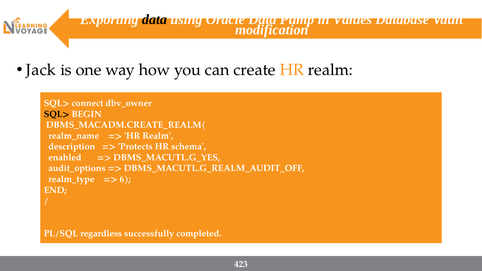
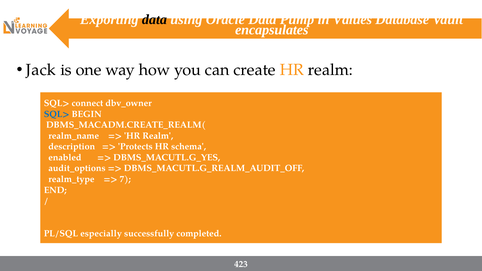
modification: modification -> encapsulates
SQL> at (57, 114) colour: black -> blue
6: 6 -> 7
regardless: regardless -> especially
